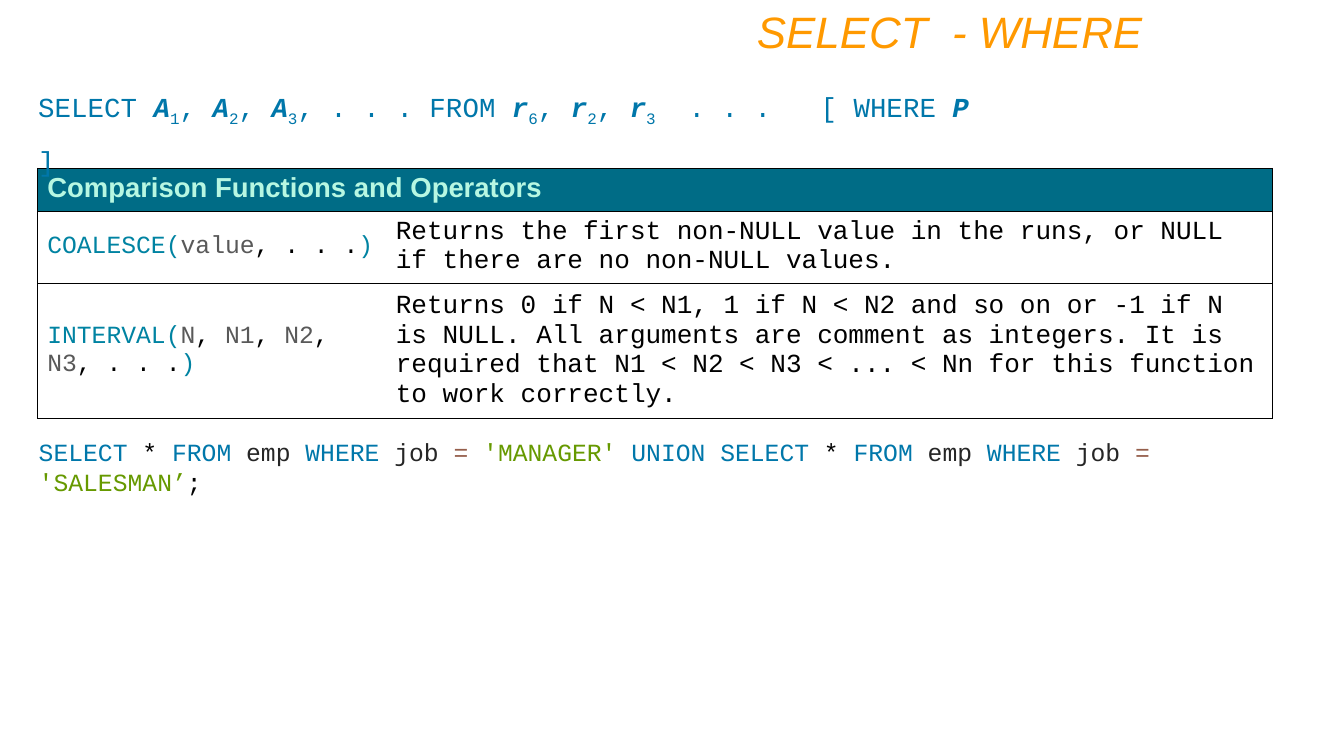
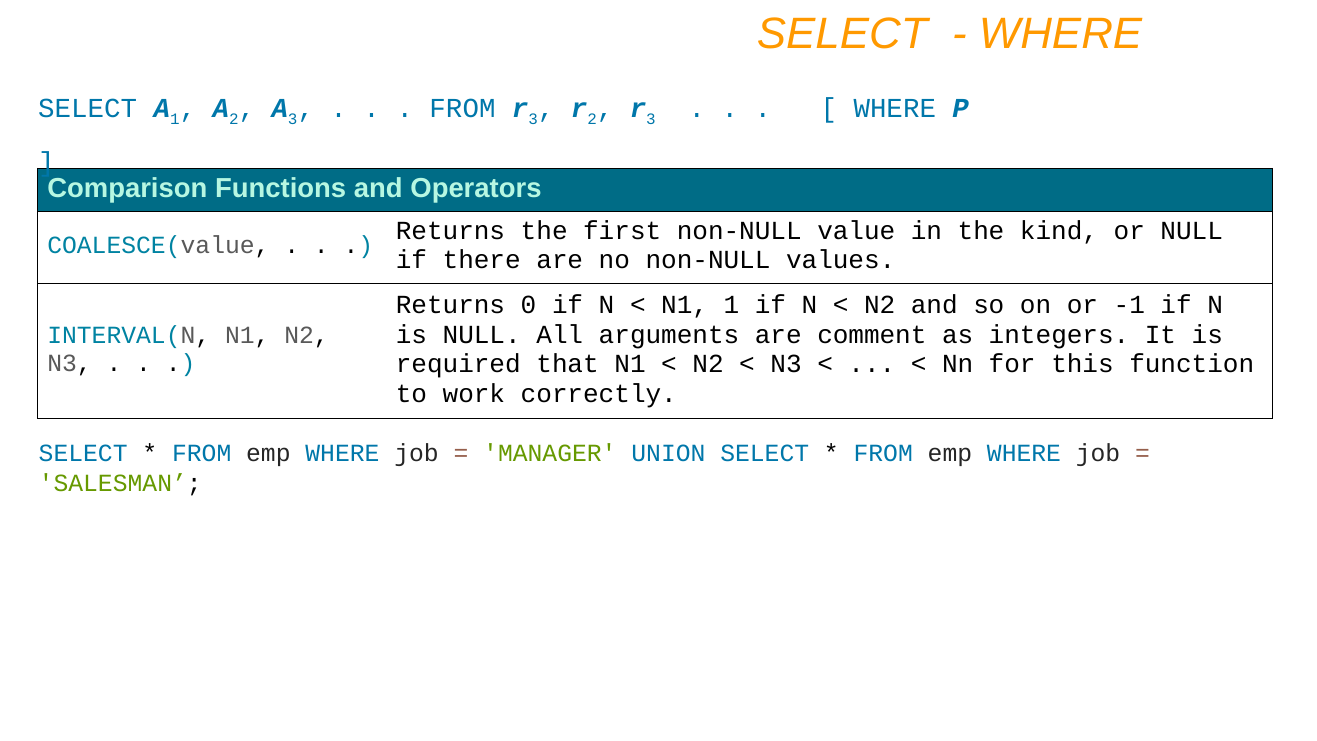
6 at (533, 119): 6 -> 3
runs: runs -> kind
